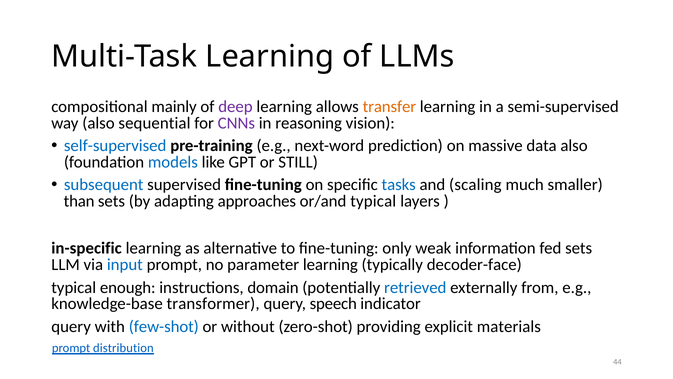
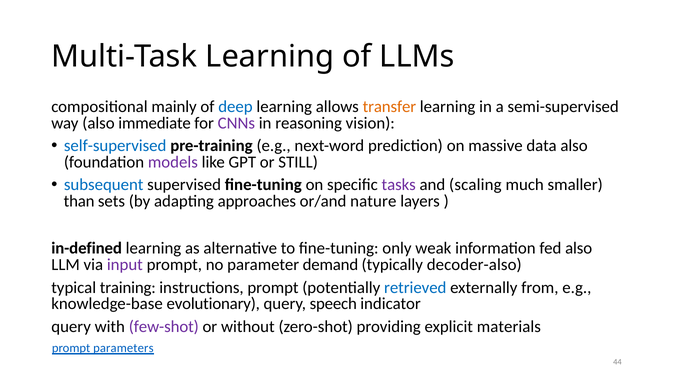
deep colour: purple -> blue
sequential: sequential -> immediate
models colour: blue -> purple
tasks colour: blue -> purple
or/and typical: typical -> nature
in-specific: in-specific -> in-defined
fed sets: sets -> also
input colour: blue -> purple
parameter learning: learning -> demand
decoder-face: decoder-face -> decoder-also
enough: enough -> training
instructions domain: domain -> prompt
transformer: transformer -> evolutionary
few-shot colour: blue -> purple
distribution: distribution -> parameters
